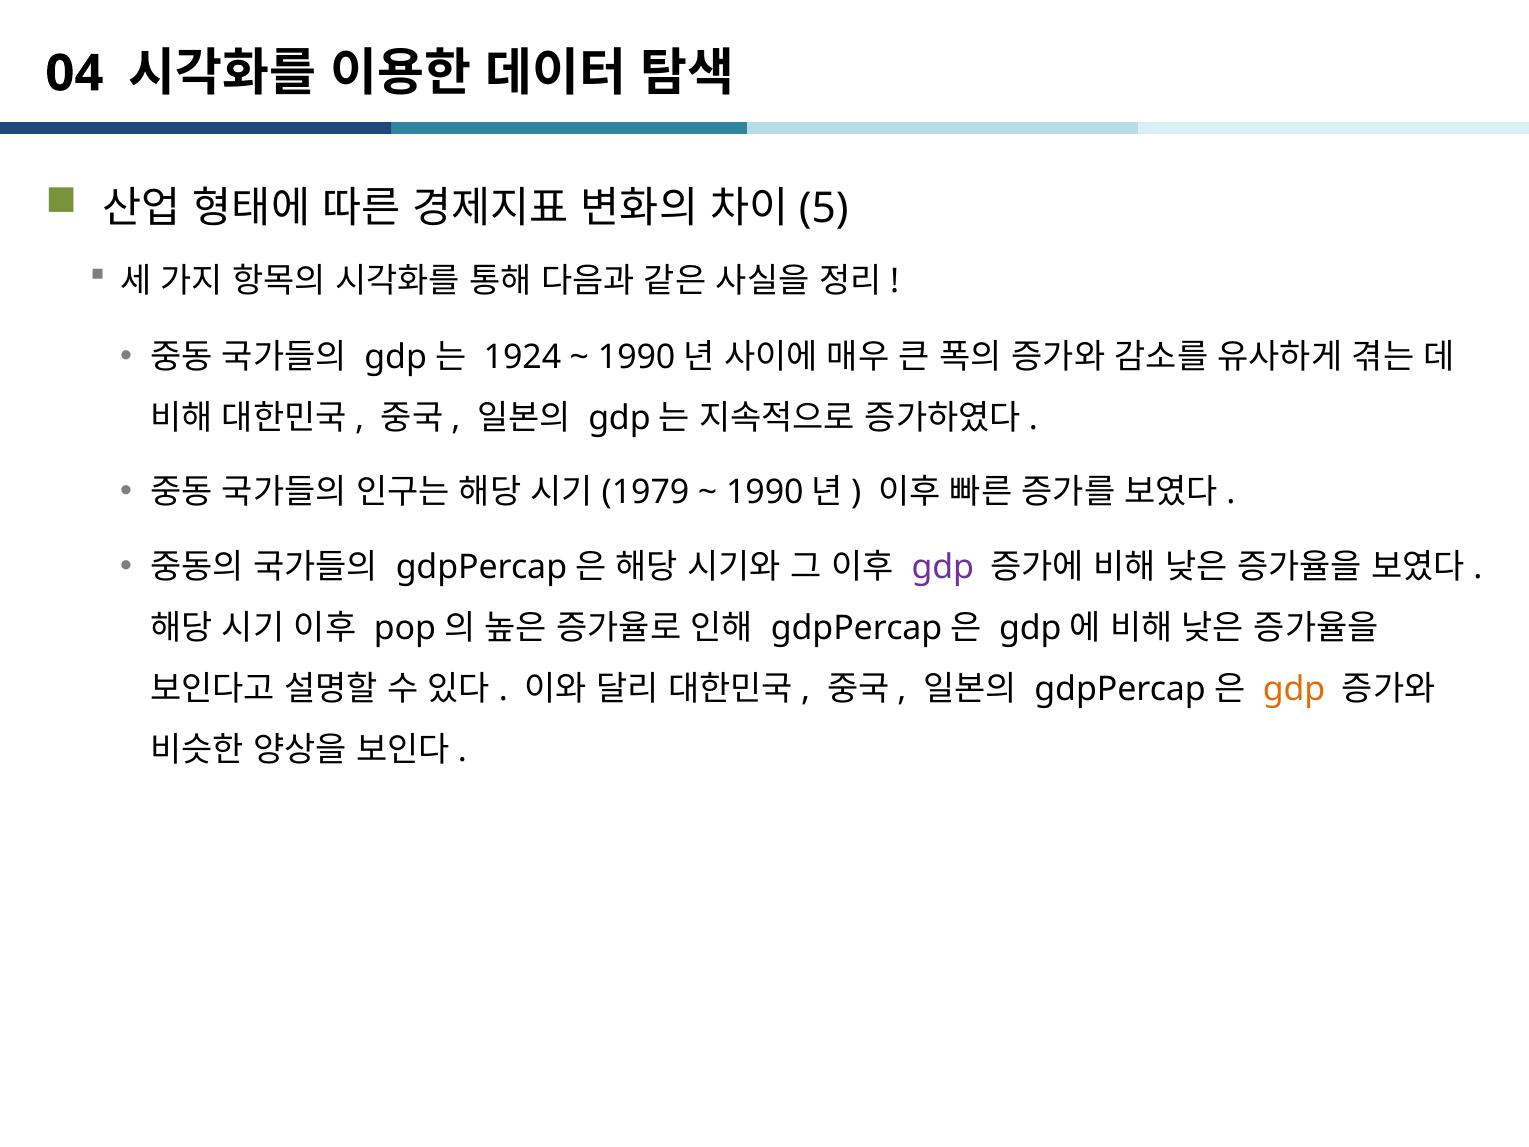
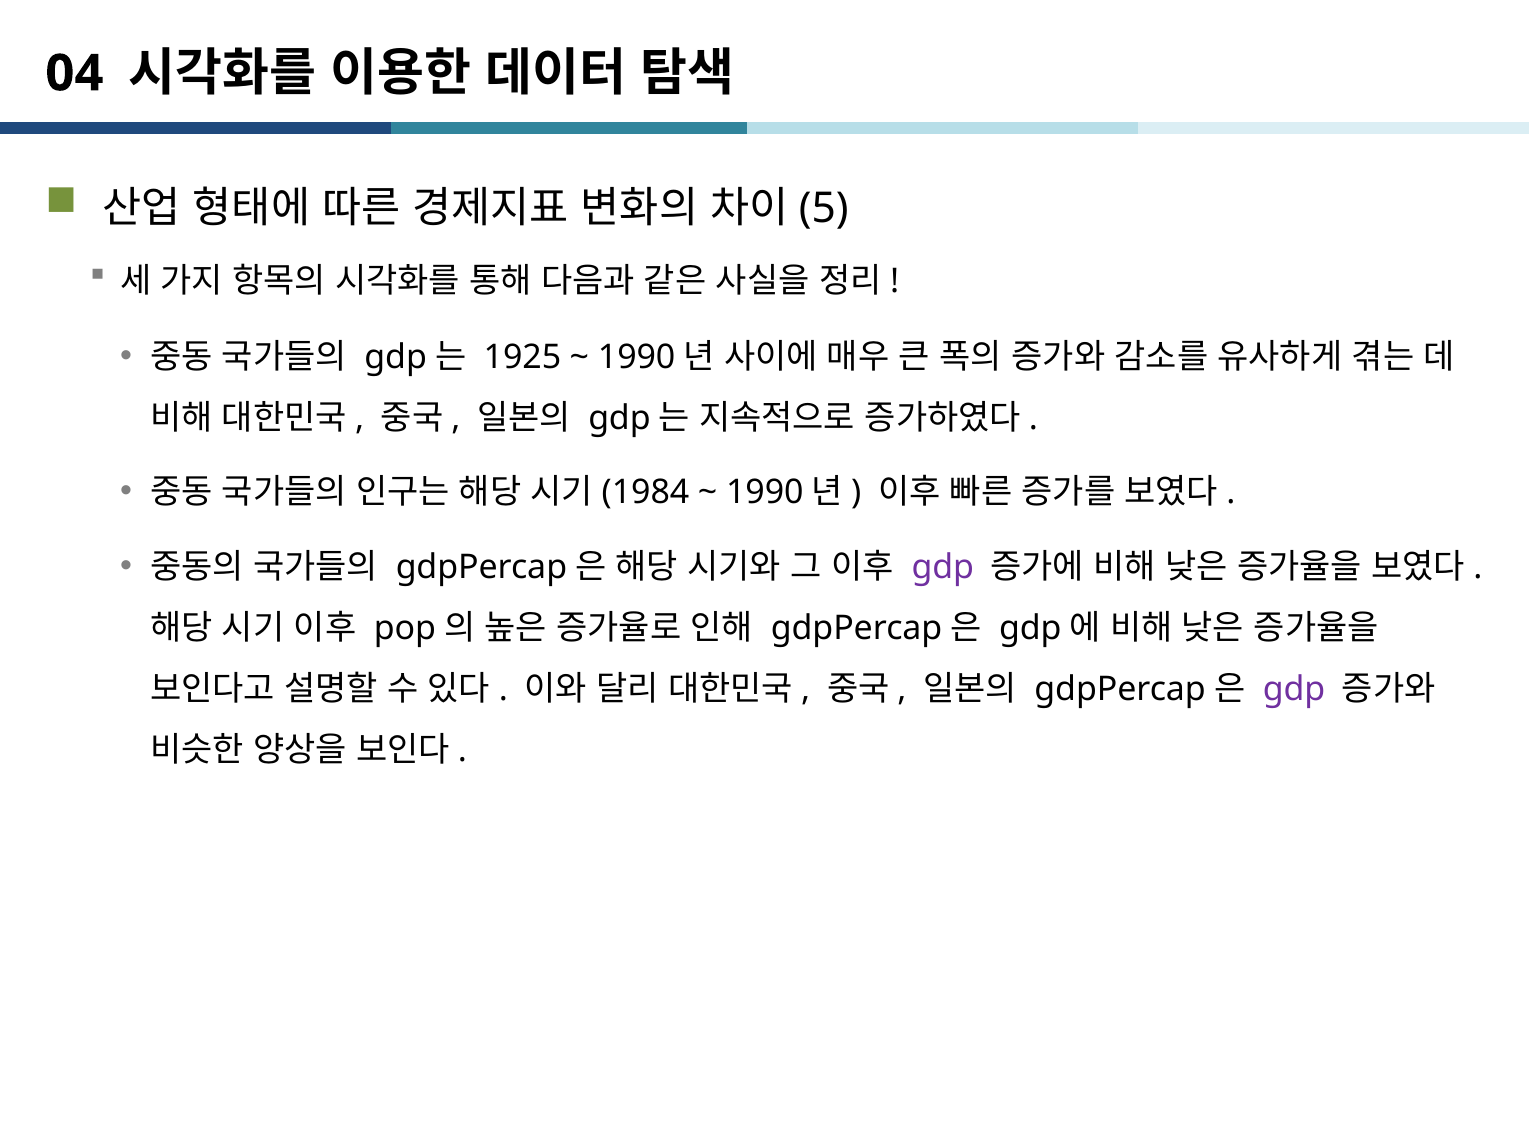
1924: 1924 -> 1925
1979: 1979 -> 1984
gdp at (1294, 689) colour: orange -> purple
